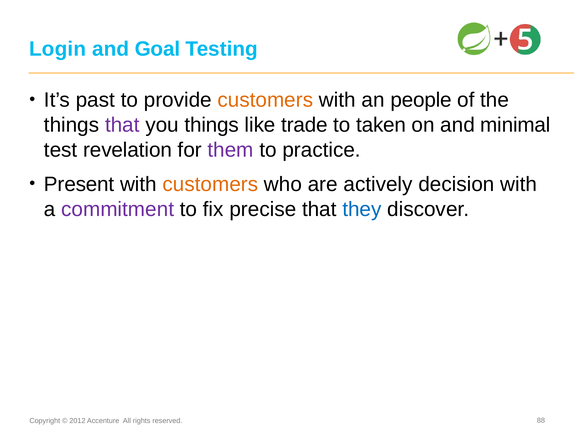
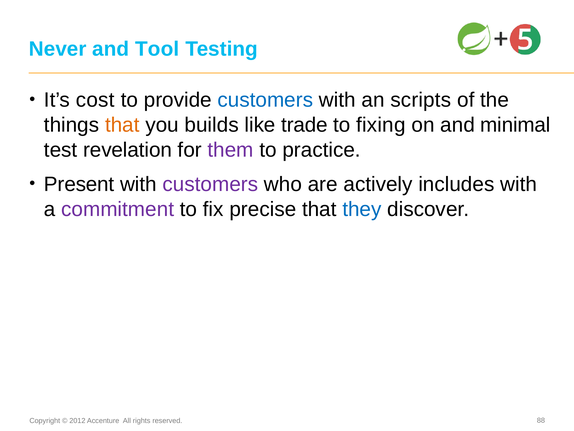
Login: Login -> Never
Goal: Goal -> Tool
past: past -> cost
customers at (265, 100) colour: orange -> blue
people: people -> scripts
that at (122, 125) colour: purple -> orange
you things: things -> builds
taken: taken -> fixing
customers at (210, 184) colour: orange -> purple
decision: decision -> includes
